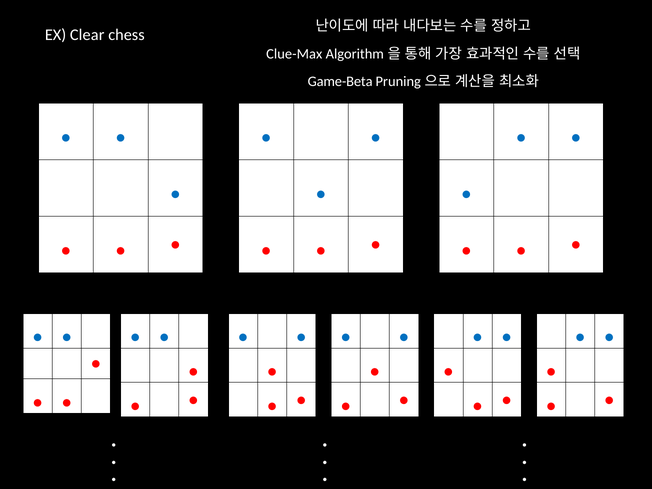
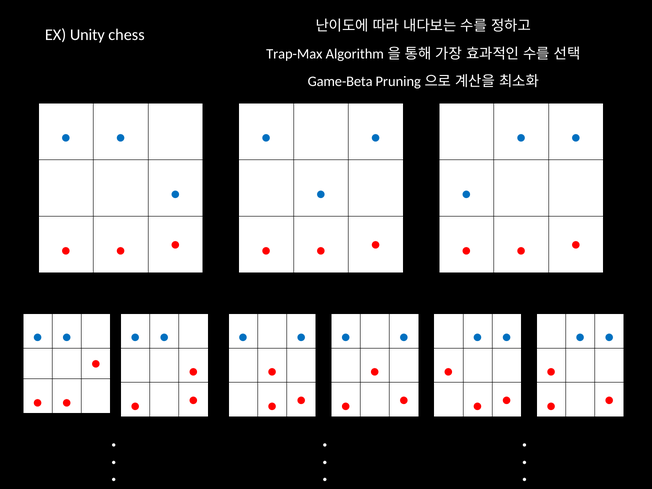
Clear: Clear -> Unity
Clue-Max: Clue-Max -> Trap-Max
